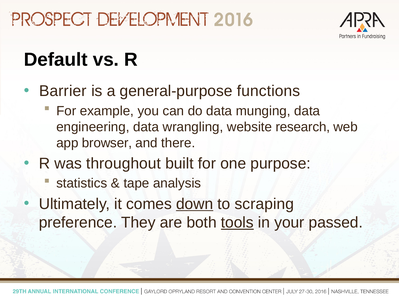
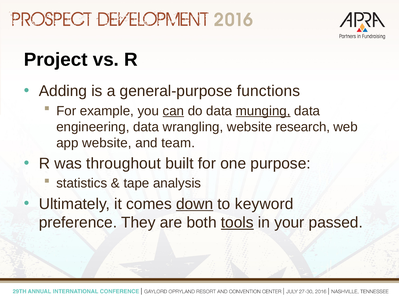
Default: Default -> Project
Barrier: Barrier -> Adding
can underline: none -> present
munging underline: none -> present
app browser: browser -> website
there: there -> team
scraping: scraping -> keyword
